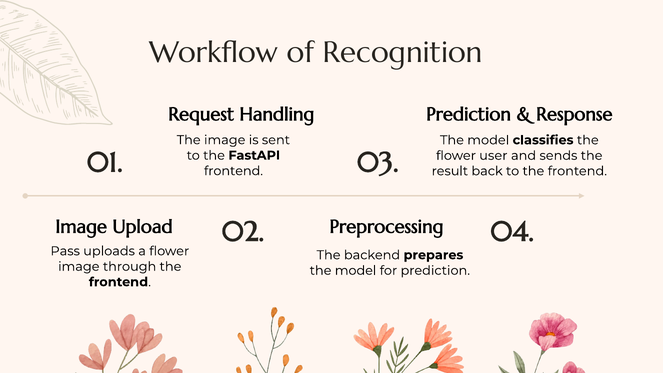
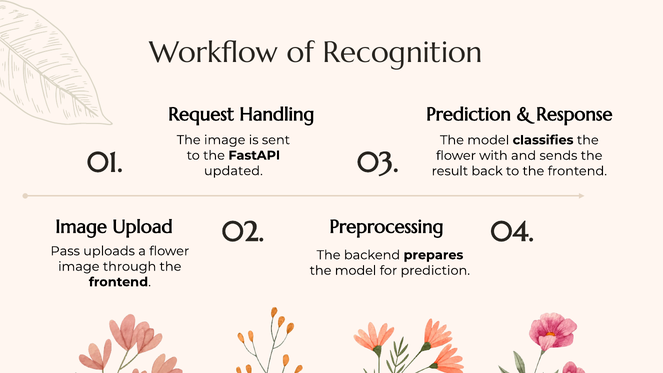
user: user -> with
frontend at (233, 171): frontend -> updated
